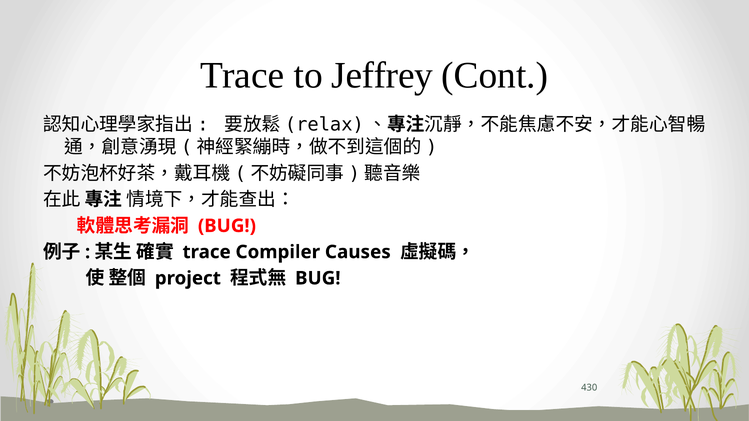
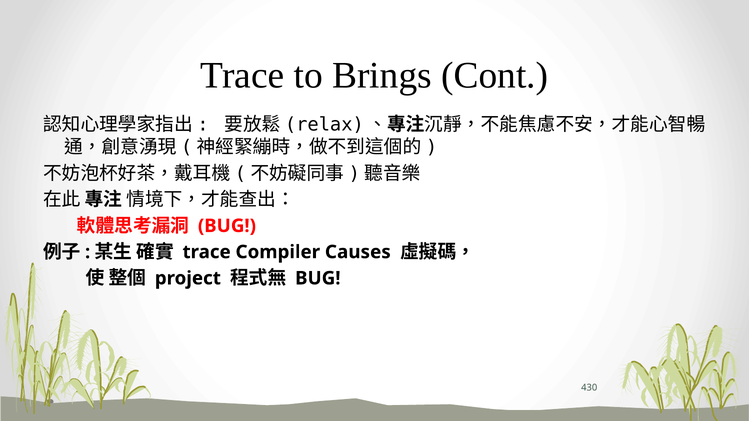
Jeffrey: Jeffrey -> Brings
